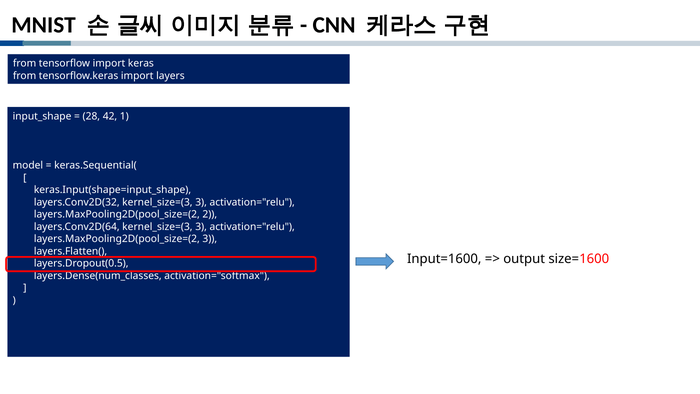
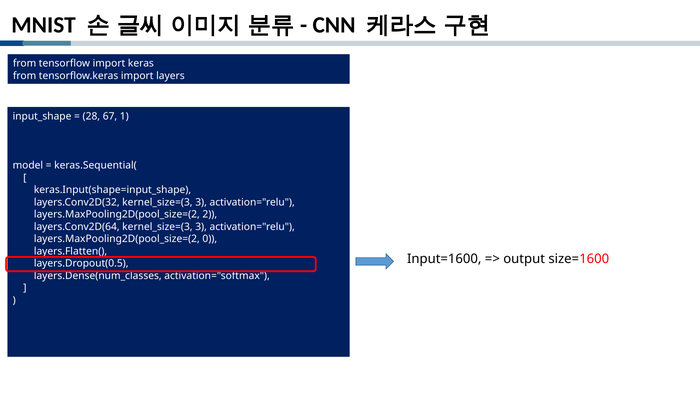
42: 42 -> 67
layers.MaxPooling2D(pool_size=(2 3: 3 -> 0
